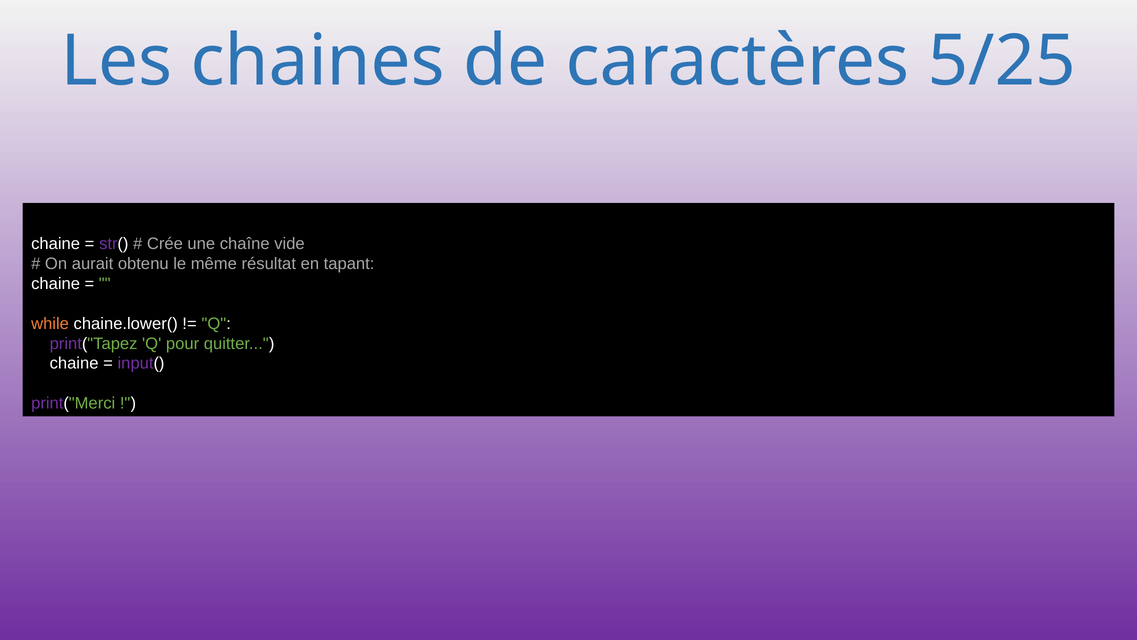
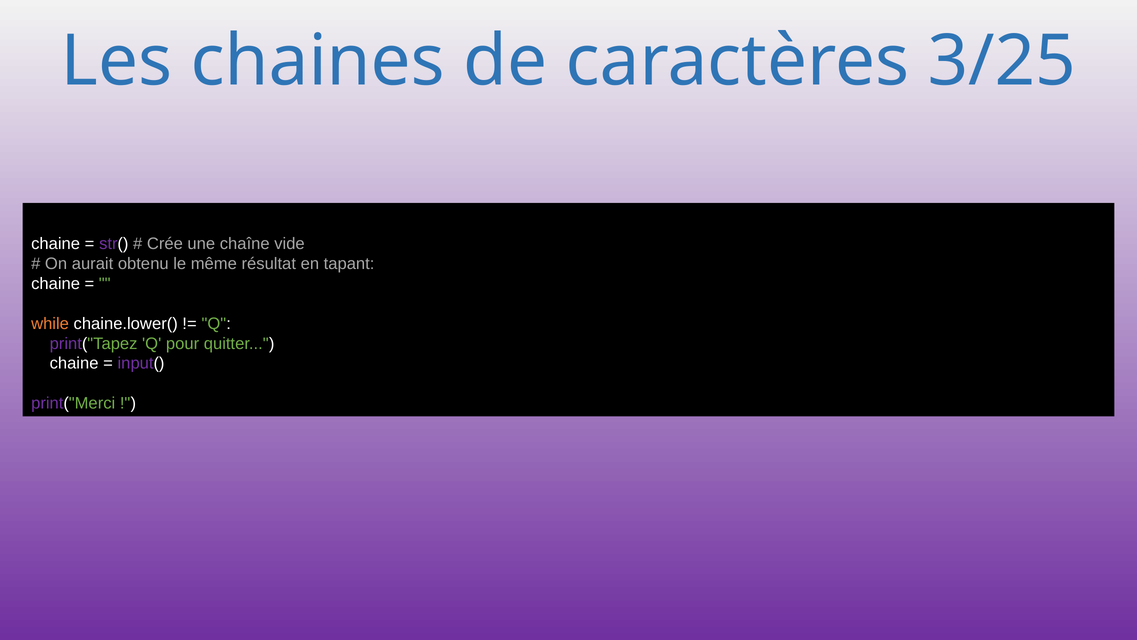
5/25: 5/25 -> 3/25
